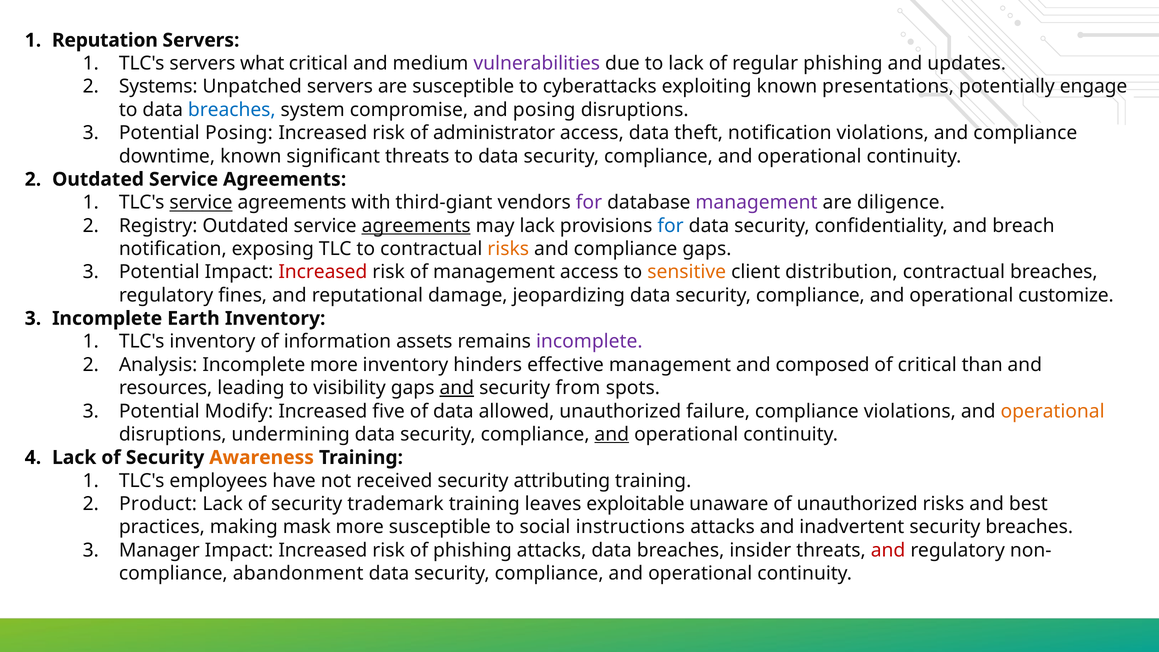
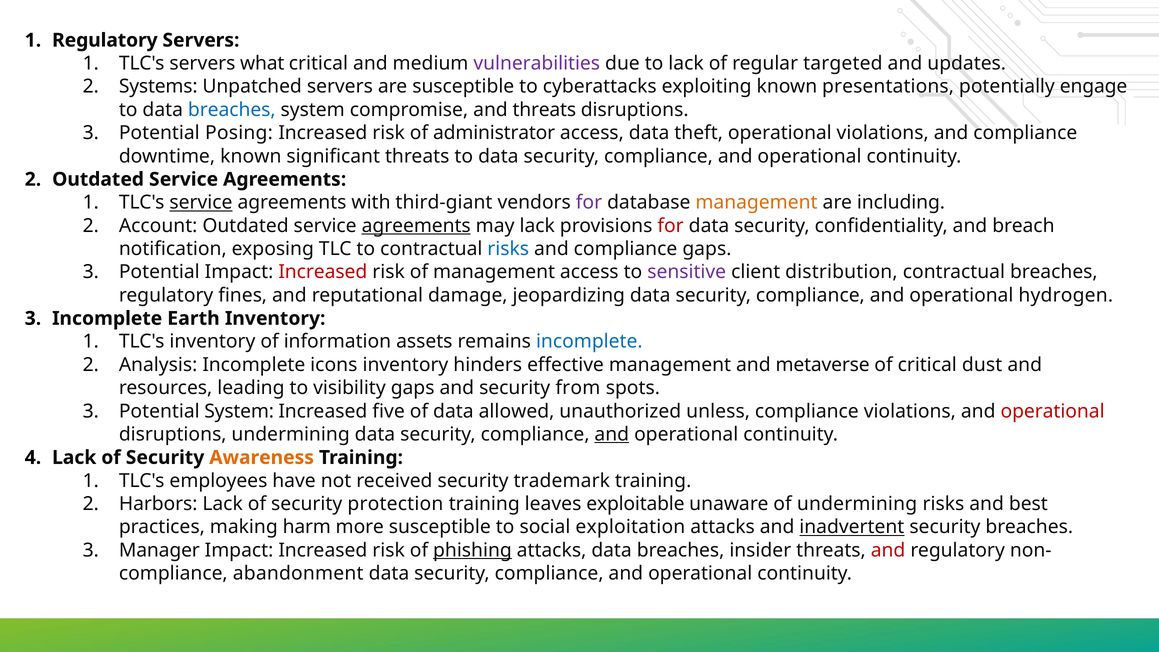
Reputation at (105, 40): Reputation -> Regulatory
regular phishing: phishing -> targeted
and posing: posing -> threats
theft notification: notification -> operational
management at (756, 203) colour: purple -> orange
diligence: diligence -> including
Registry: Registry -> Account
for at (671, 226) colour: blue -> red
risks at (508, 249) colour: orange -> blue
sensitive colour: orange -> purple
customize: customize -> hydrogen
incomplete at (589, 342) colour: purple -> blue
Incomplete more: more -> icons
composed: composed -> metaverse
than: than -> dust
and at (457, 388) underline: present -> none
Potential Modify: Modify -> System
failure: failure -> unless
operational at (1053, 411) colour: orange -> red
attributing: attributing -> trademark
Product: Product -> Harbors
trademark: trademark -> protection
of unauthorized: unauthorized -> undermining
mask: mask -> harm
instructions: instructions -> exploitation
inadvertent underline: none -> present
phishing at (472, 550) underline: none -> present
